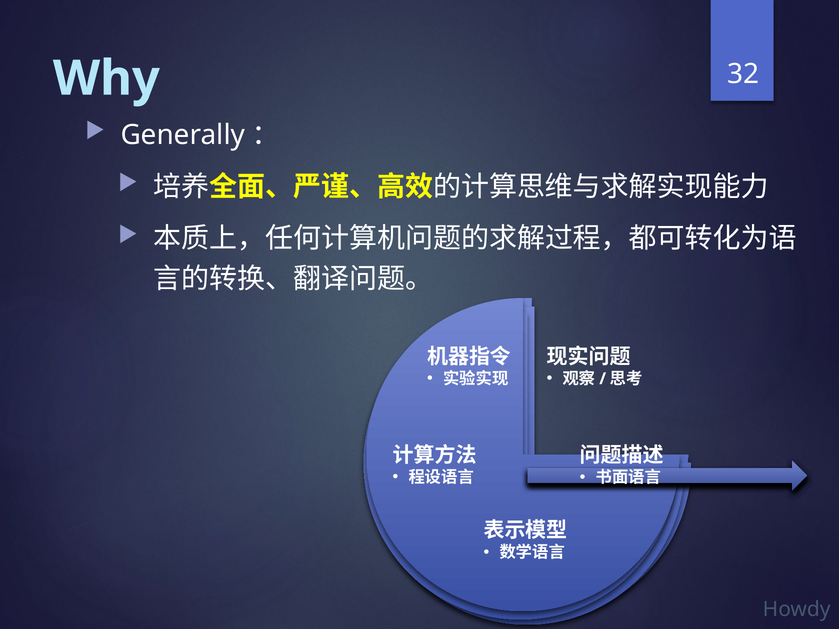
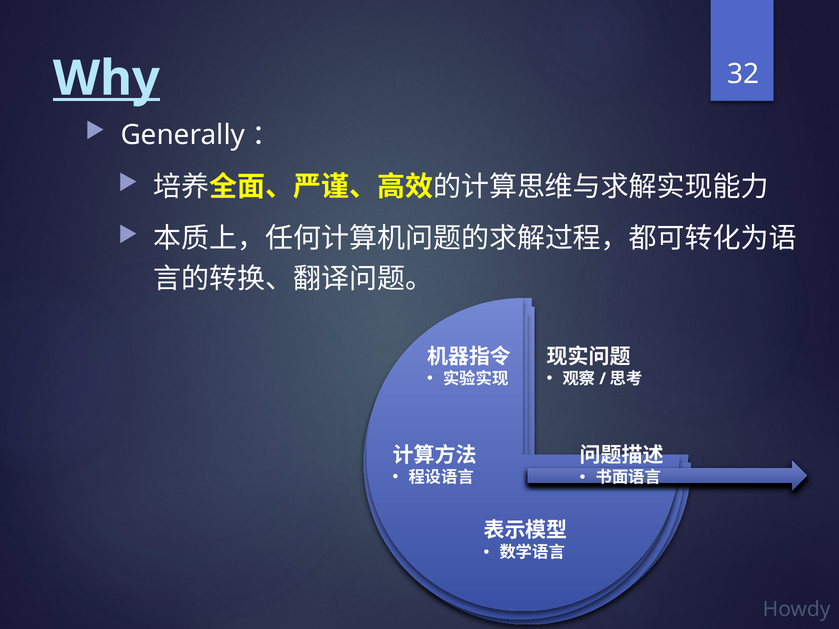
Why underline: none -> present
